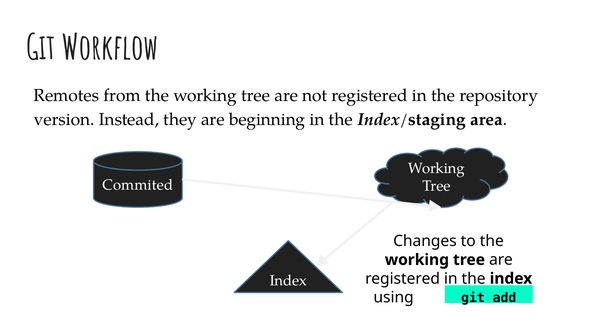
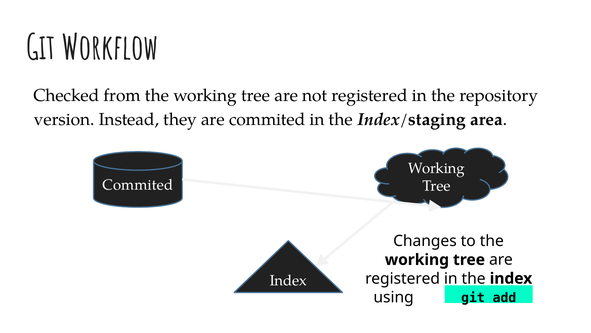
Remotes: Remotes -> Checked
are beginning: beginning -> commited
